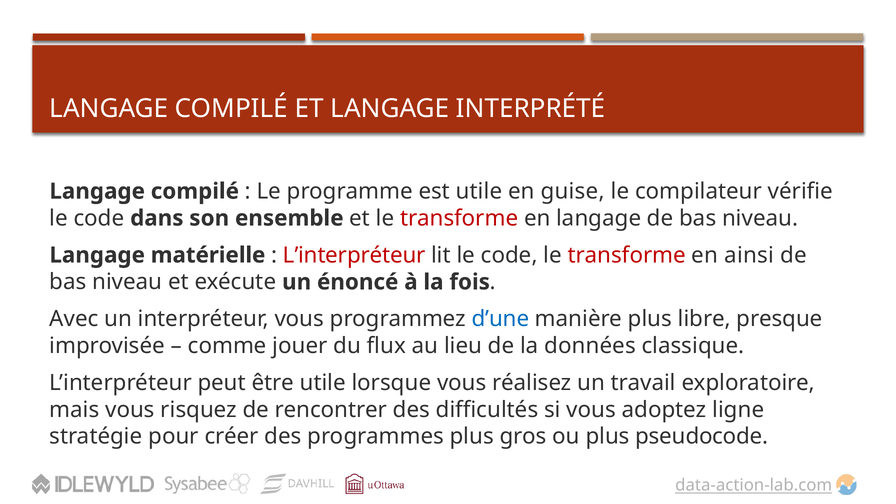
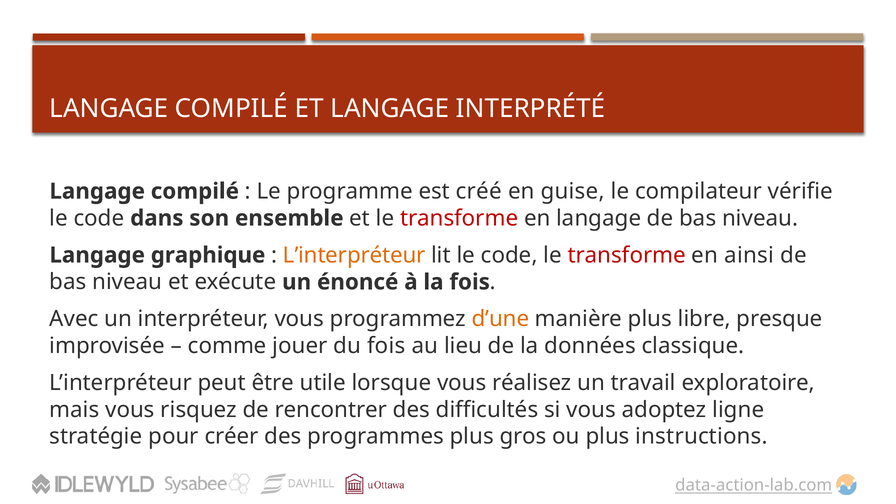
est utile: utile -> créé
matérielle: matérielle -> graphique
L’interpréteur at (354, 255) colour: red -> orange
d’une colour: blue -> orange
du flux: flux -> fois
pseudocode: pseudocode -> instructions
